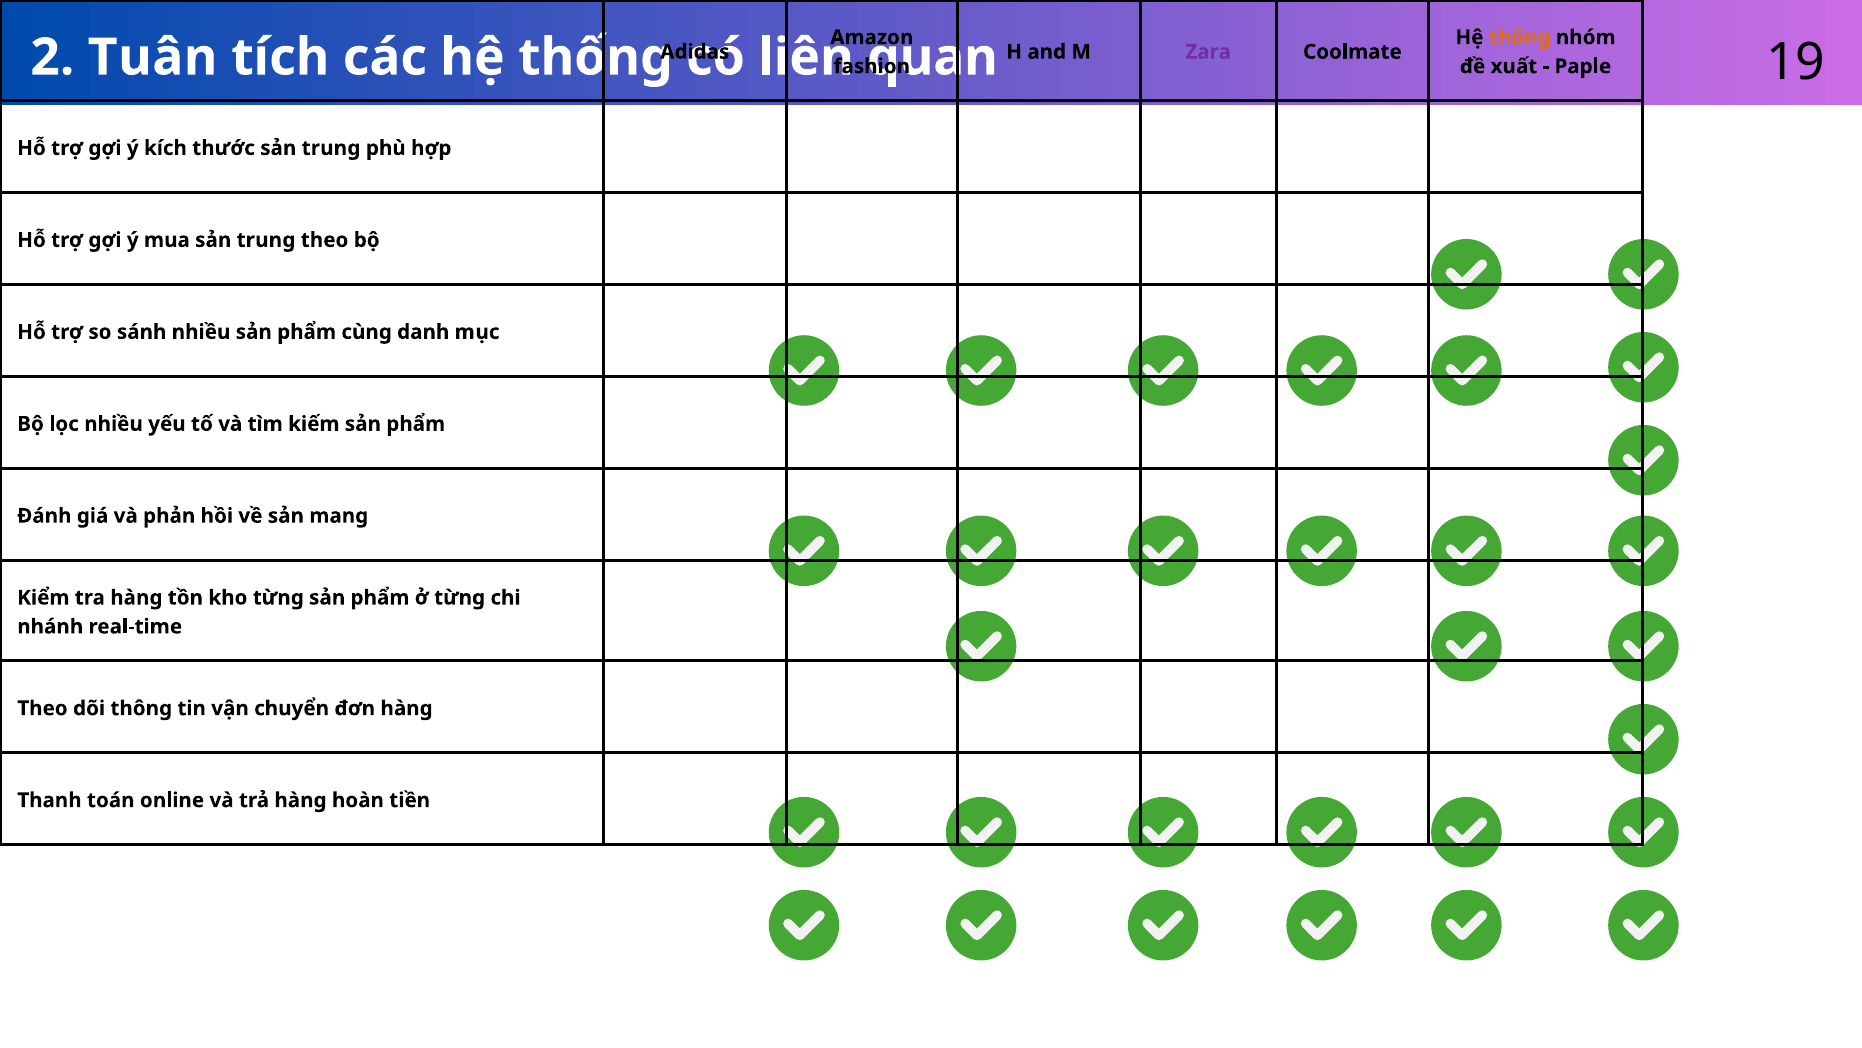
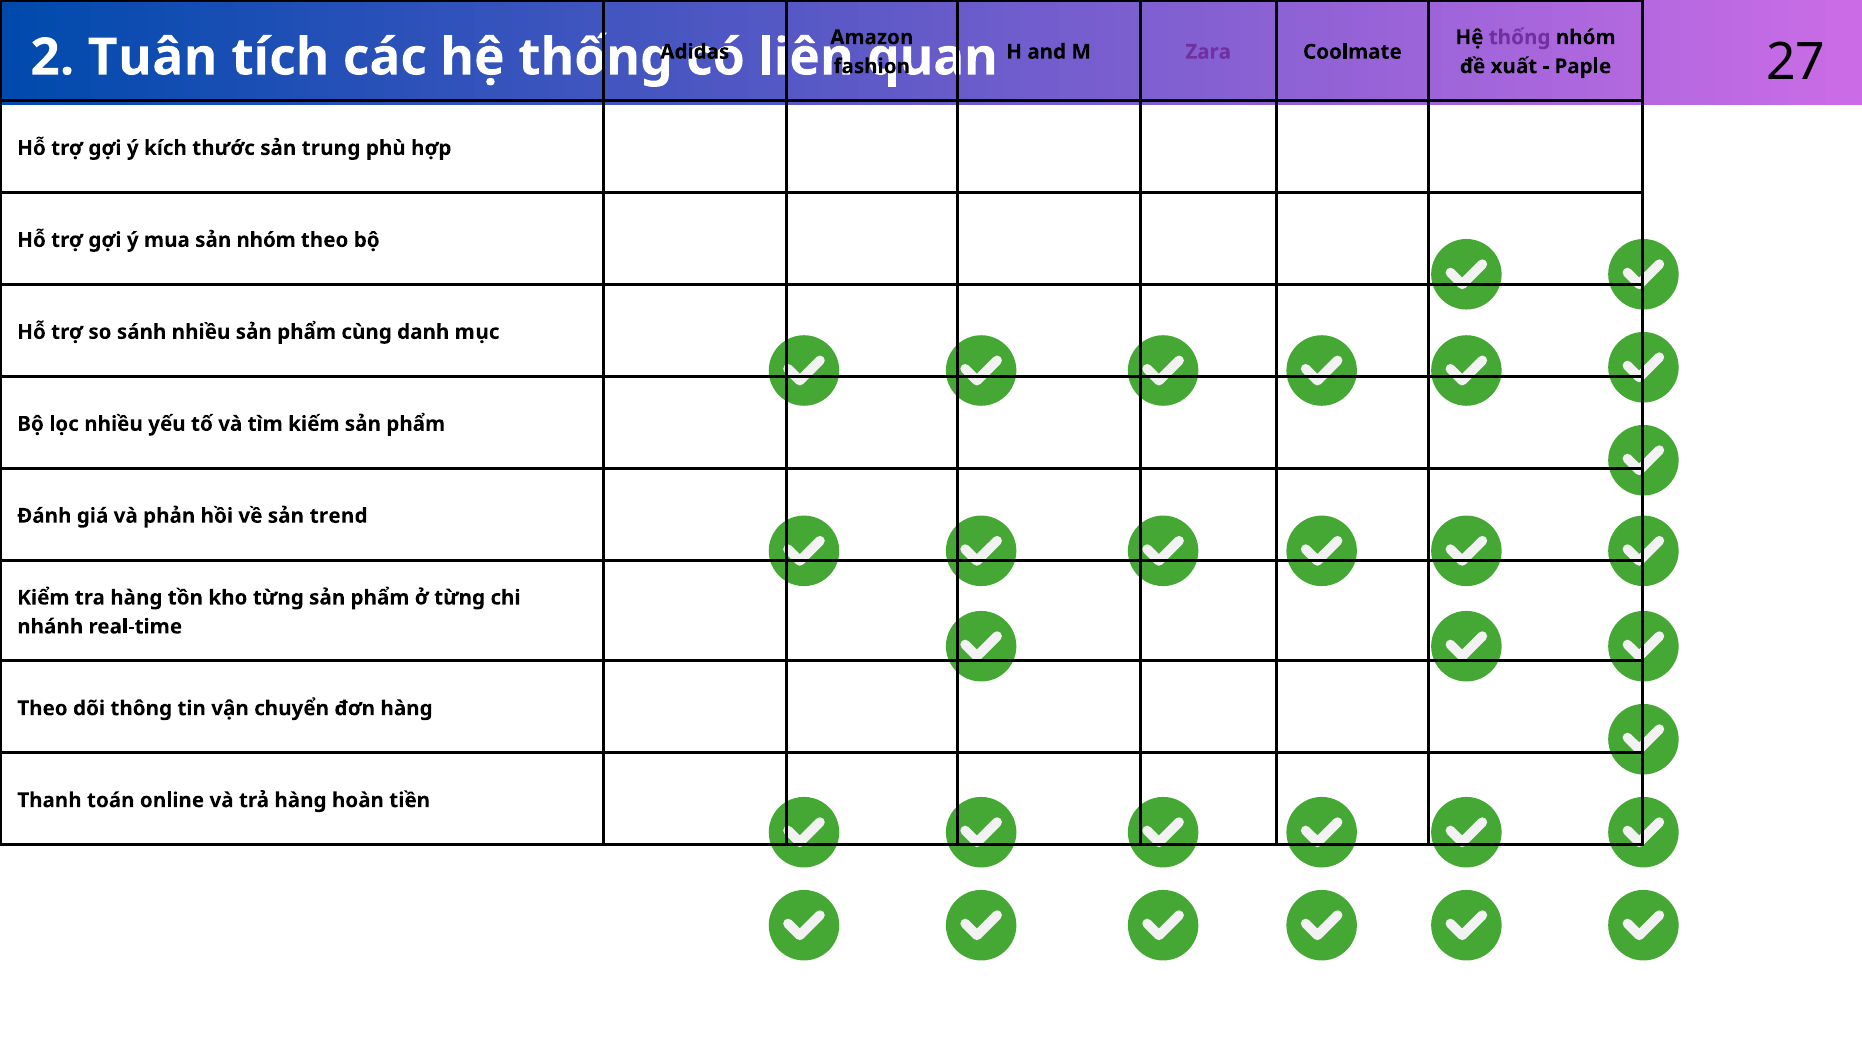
thống at (1520, 37) colour: orange -> purple
19: 19 -> 27
mua sản trung: trung -> nhóm
mang: mang -> trend
